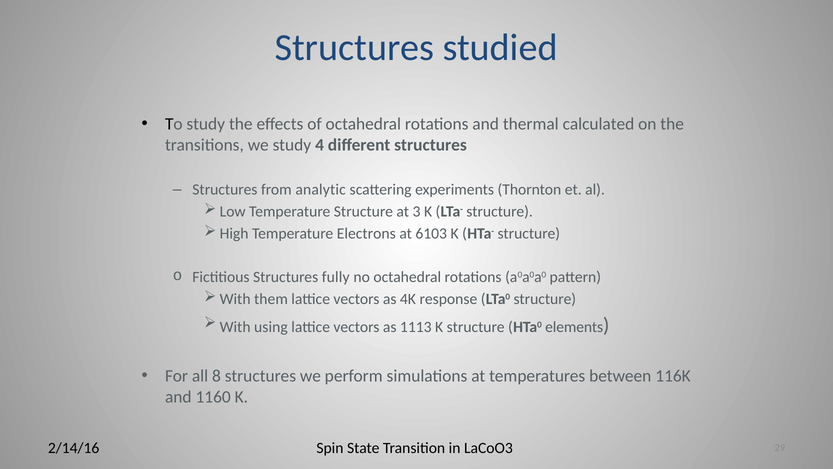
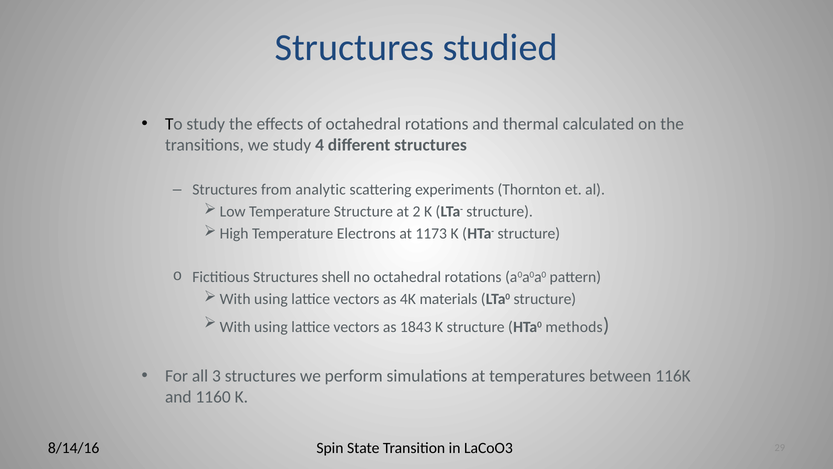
3: 3 -> 2
6103: 6103 -> 1173
fully: fully -> shell
them at (271, 299): them -> using
response: response -> materials
1113: 1113 -> 1843
elements: elements -> methods
8: 8 -> 3
2/14/16: 2/14/16 -> 8/14/16
